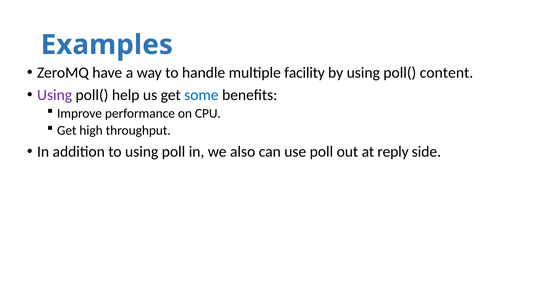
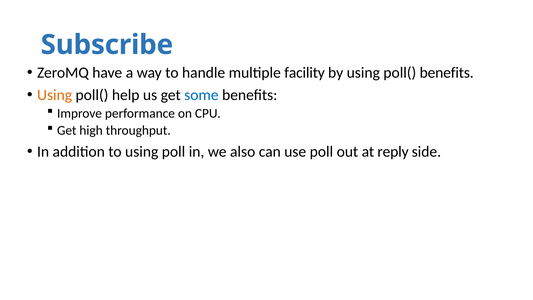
Examples: Examples -> Subscribe
poll( content: content -> benefits
Using at (55, 95) colour: purple -> orange
